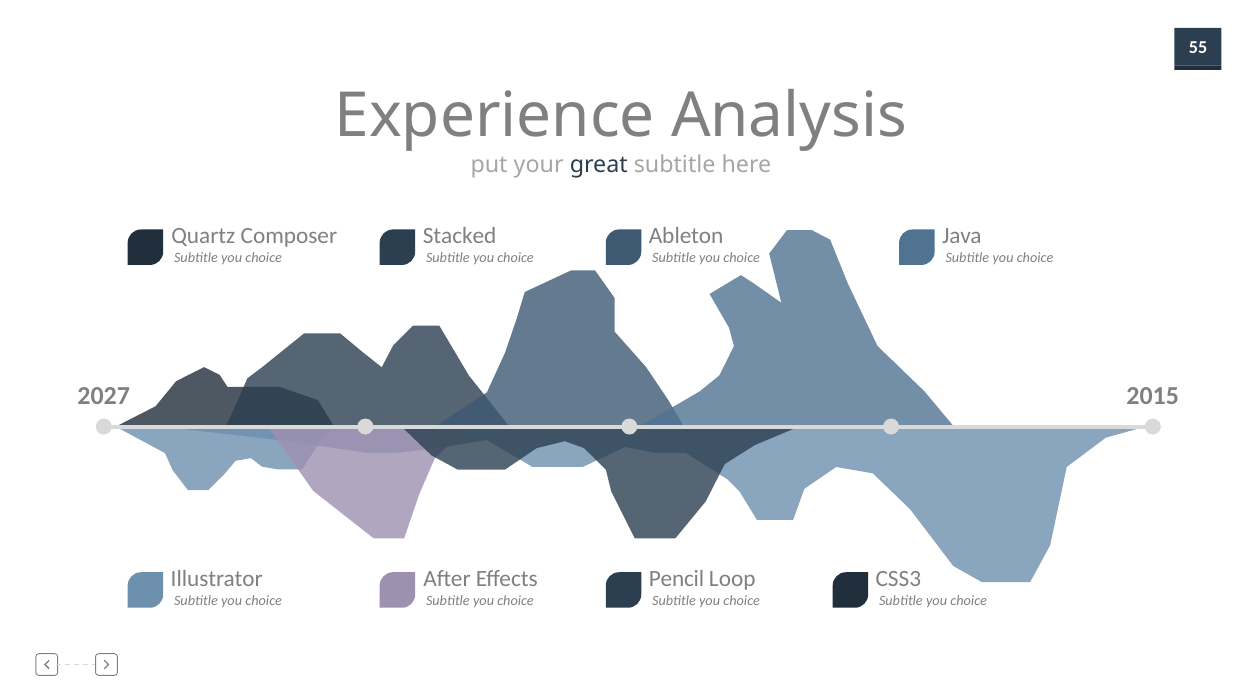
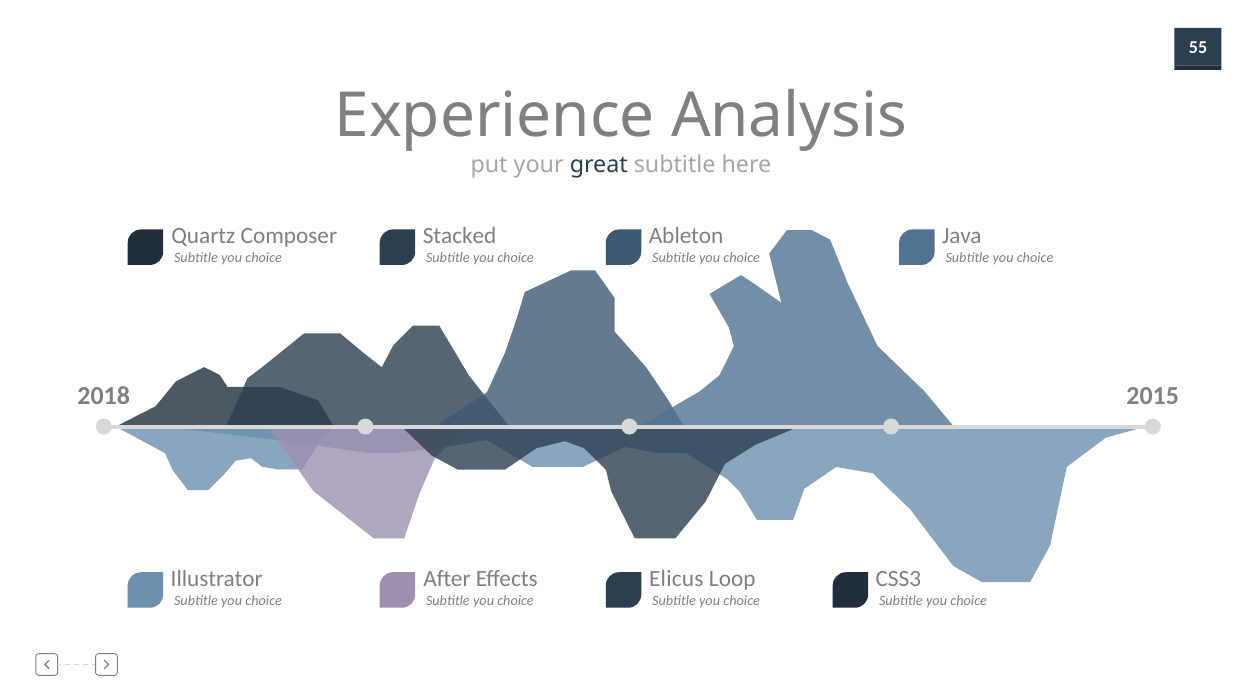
2027: 2027 -> 2018
Pencil: Pencil -> Elicus
